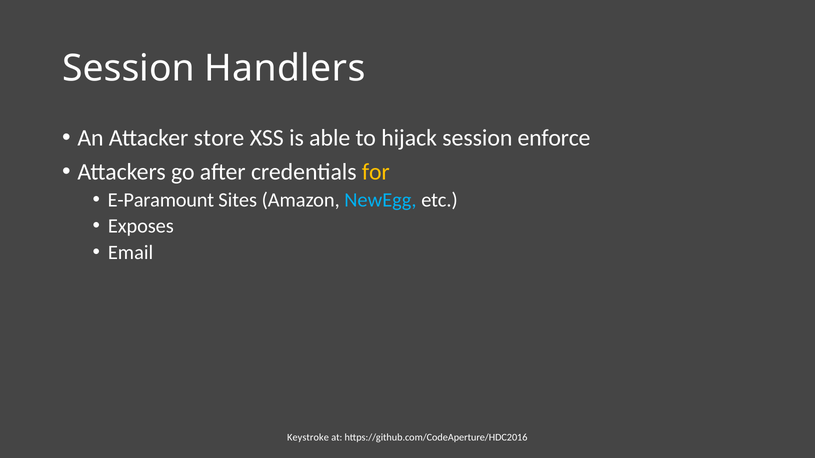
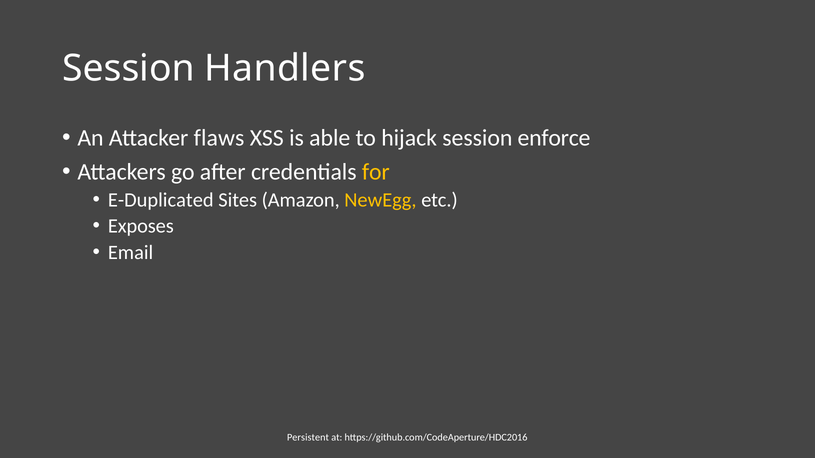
store: store -> flaws
E-Paramount: E-Paramount -> E-Duplicated
NewEgg colour: light blue -> yellow
Keystroke: Keystroke -> Persistent
